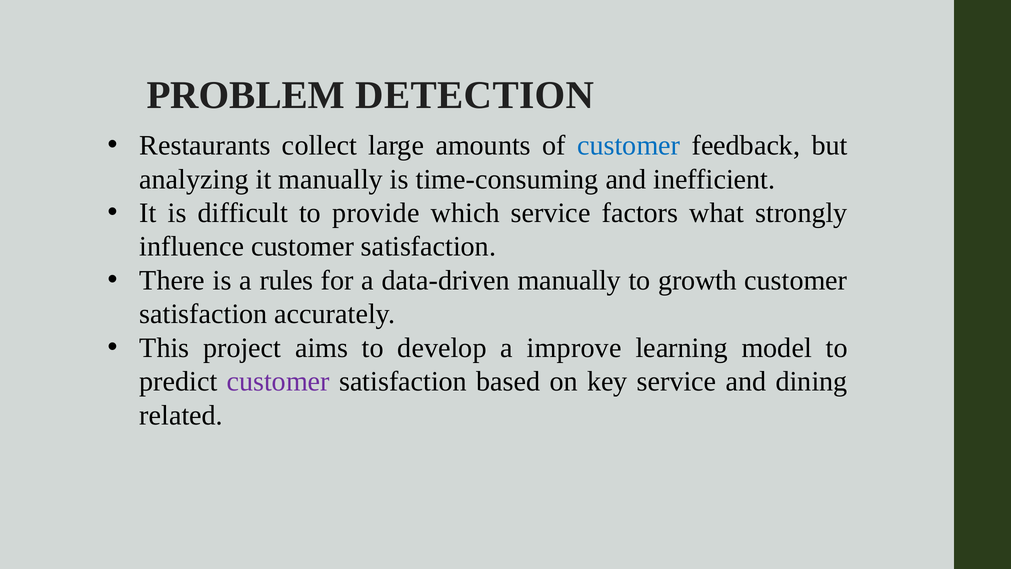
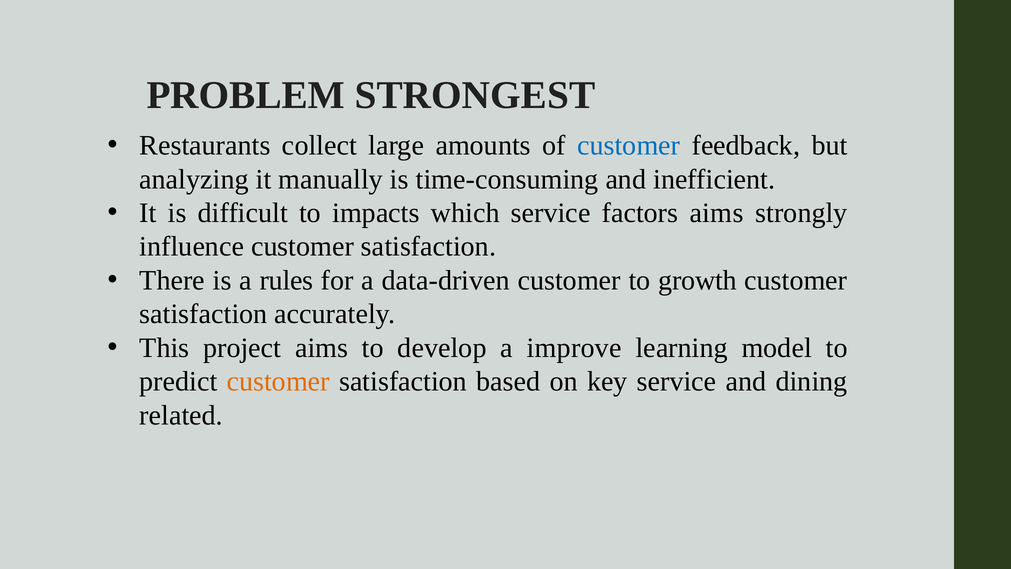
DETECTION: DETECTION -> STRONGEST
provide: provide -> impacts
factors what: what -> aims
data-driven manually: manually -> customer
customer at (278, 381) colour: purple -> orange
